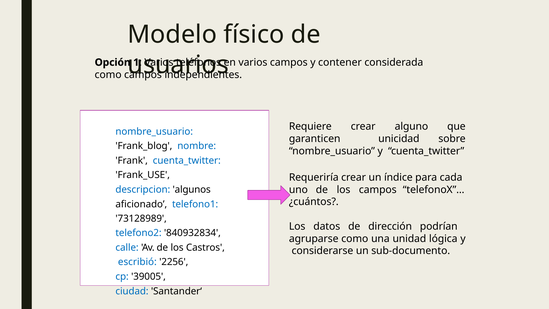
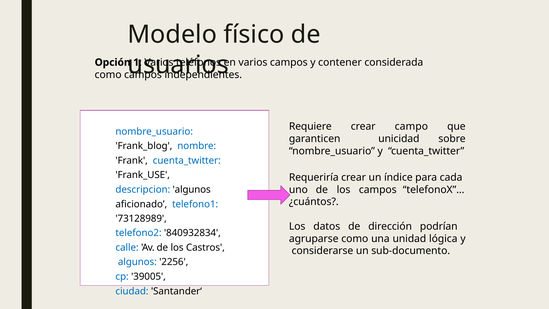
alguno: alguno -> campo
escribió at (137, 262): escribió -> algunos
